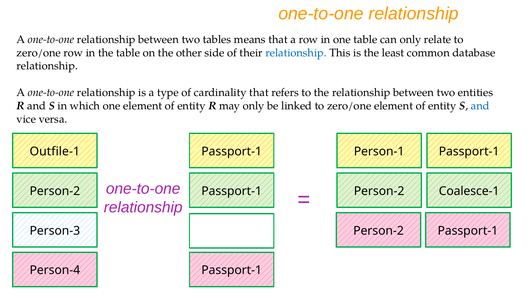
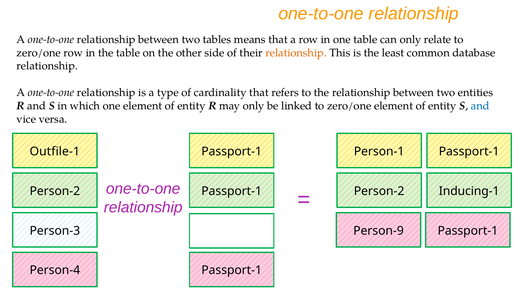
relationship at (296, 53) colour: blue -> orange
Coalesce-1: Coalesce-1 -> Inducing-1
Person-2 at (379, 230): Person-2 -> Person-9
